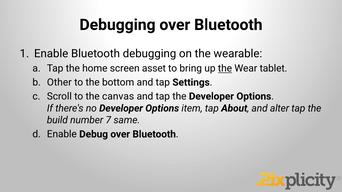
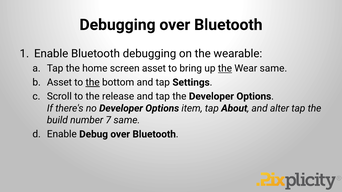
Wear tablet: tablet -> same
Other at (59, 83): Other -> Asset
the at (93, 83) underline: none -> present
canvas: canvas -> release
